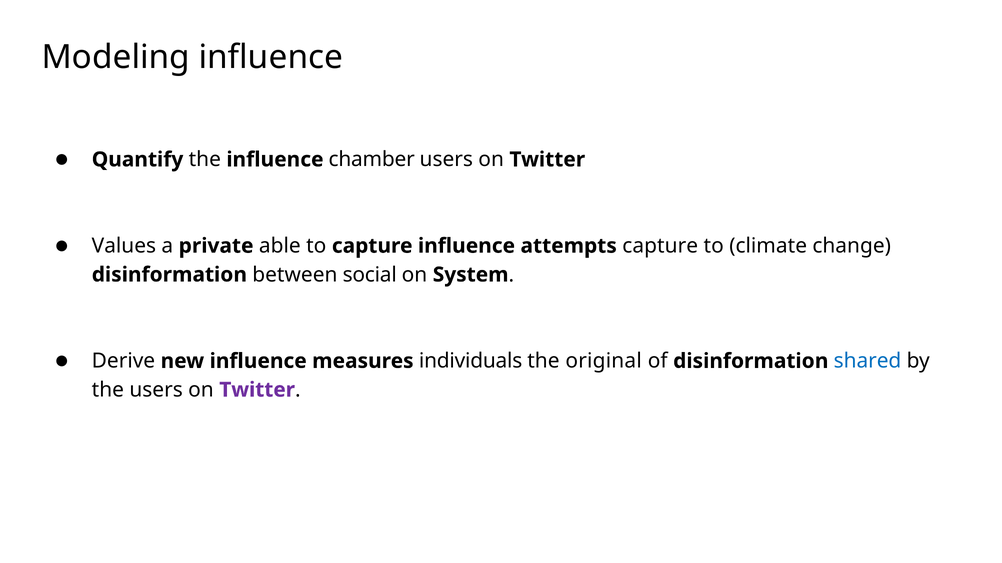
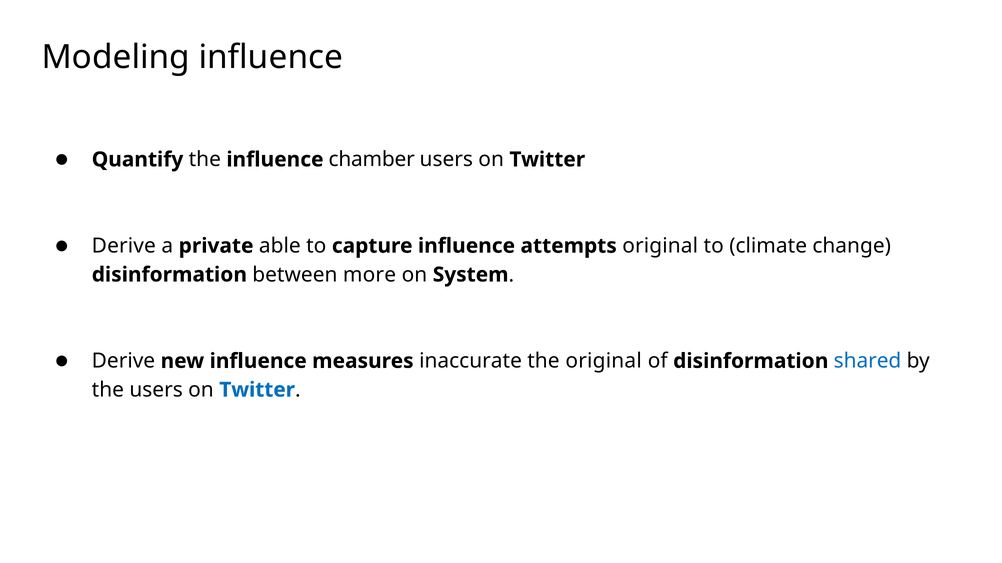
Values at (124, 246): Values -> Derive
attempts capture: capture -> original
social: social -> more
individuals: individuals -> inaccurate
Twitter at (257, 390) colour: purple -> blue
